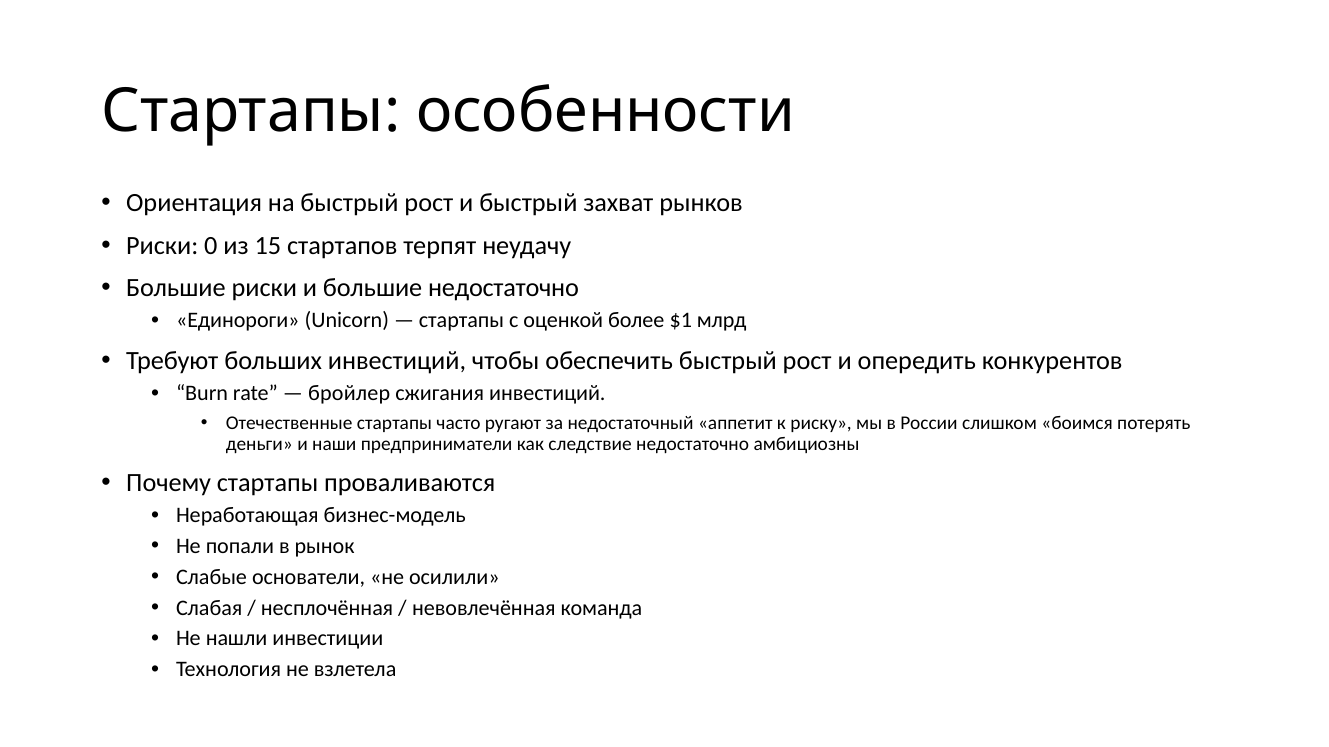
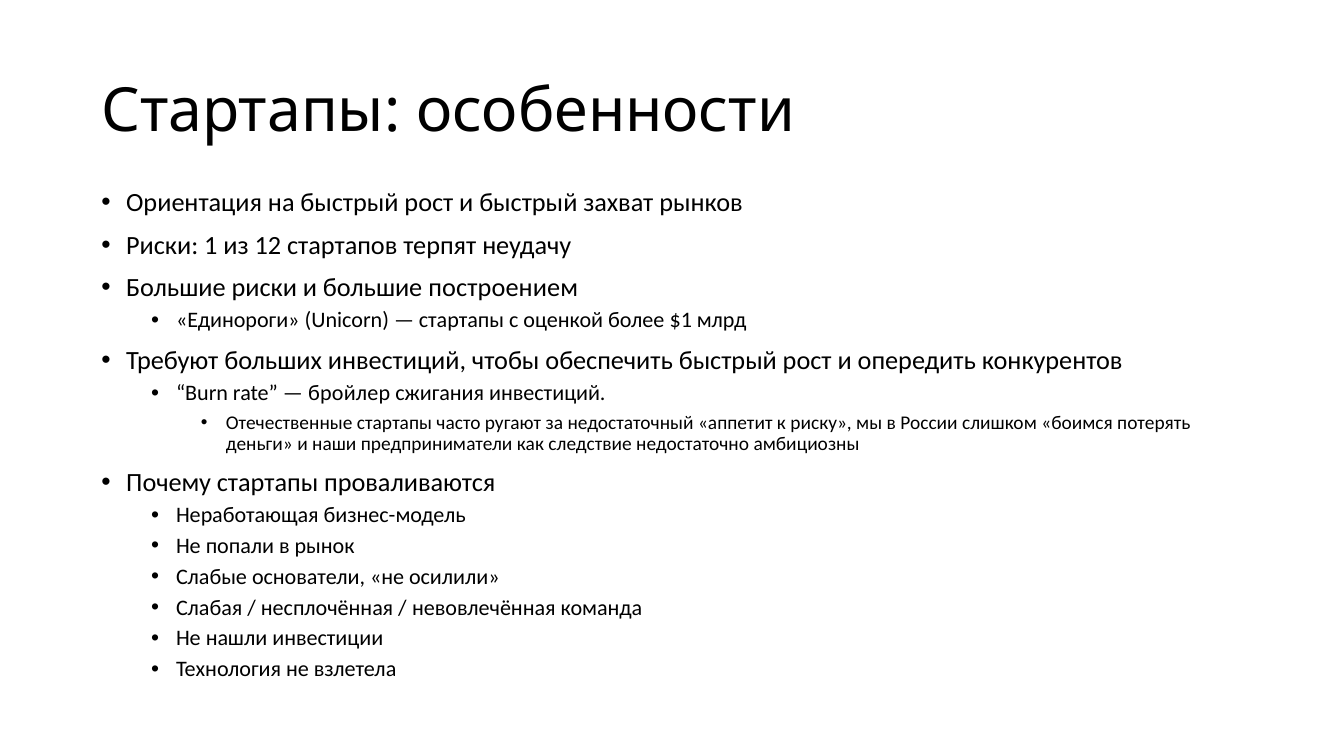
0: 0 -> 1
15: 15 -> 12
большие недостаточно: недостаточно -> построением
